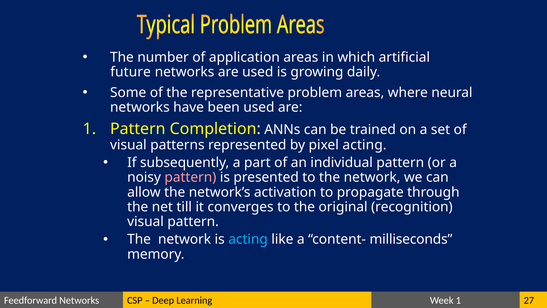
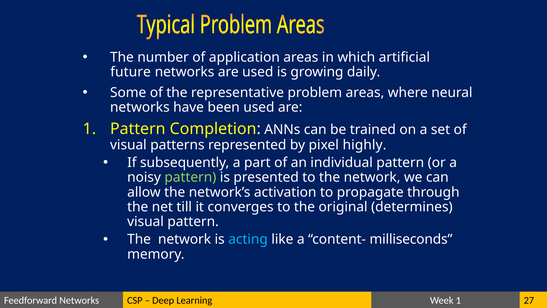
pixel acting: acting -> highly
pattern at (190, 177) colour: pink -> light green
recognition: recognition -> determines
